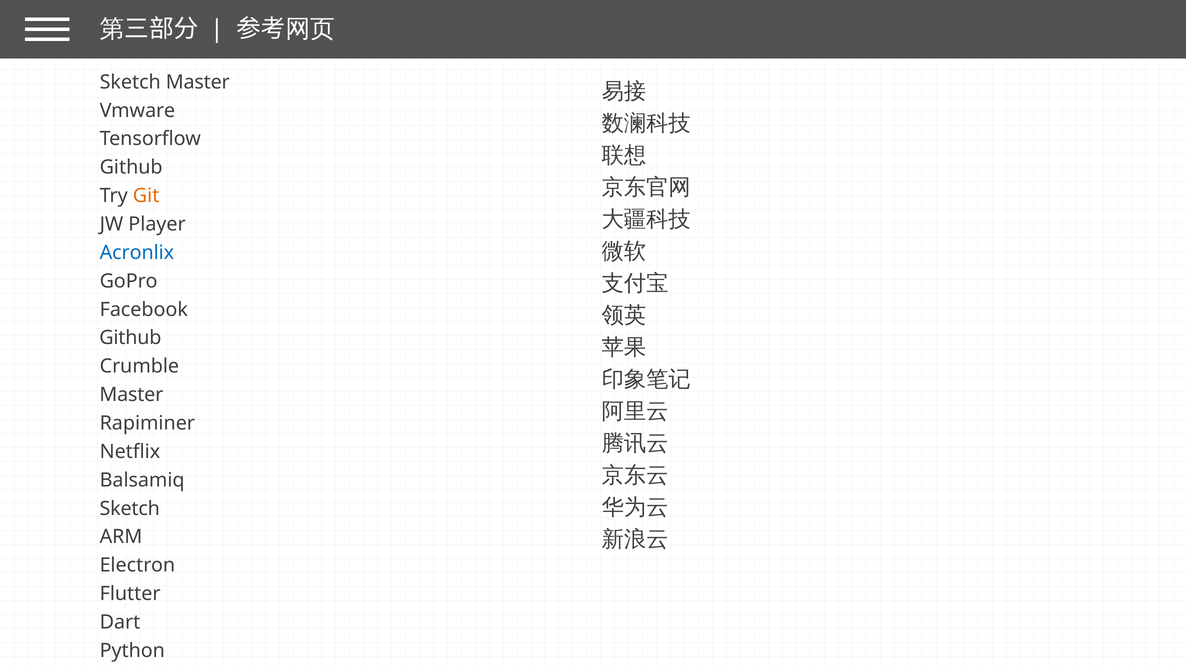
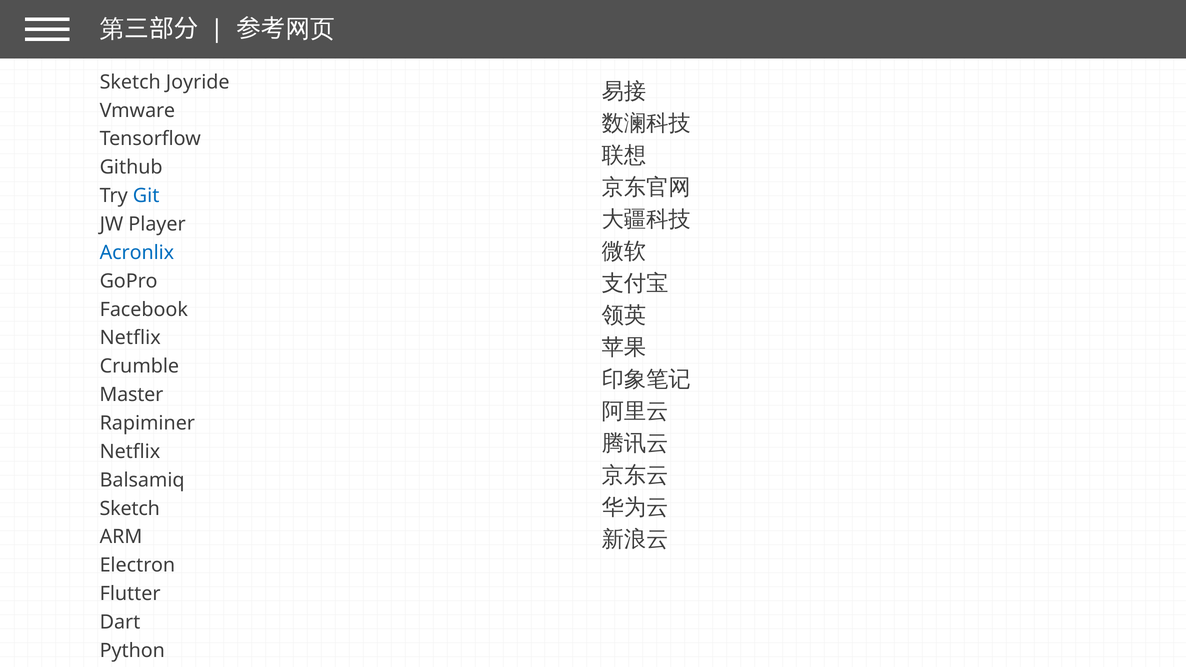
Sketch Master: Master -> Joyride
Git colour: orange -> blue
Github at (130, 338): Github -> Netflix
